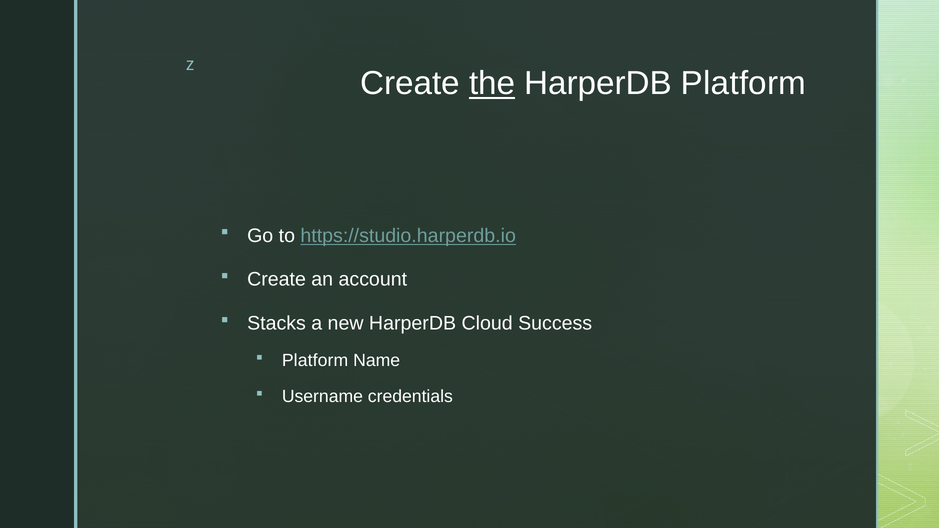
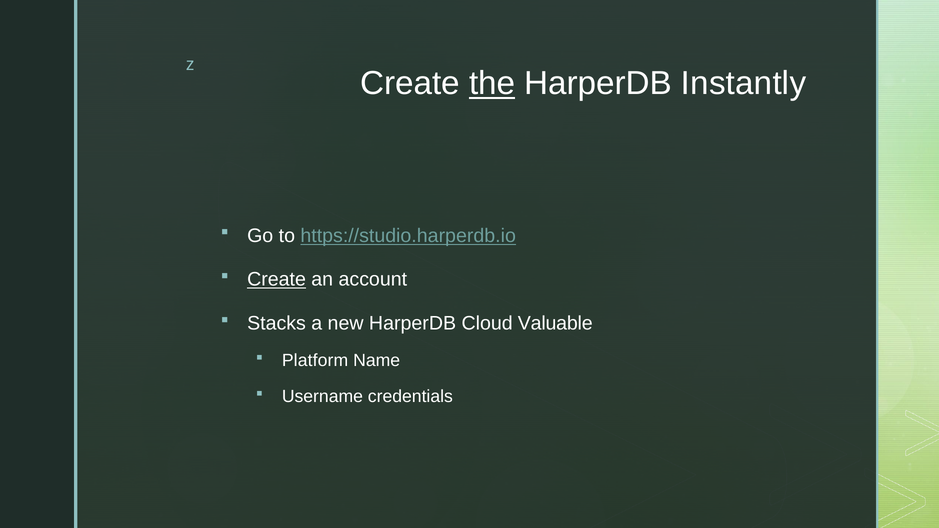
HarperDB Platform: Platform -> Instantly
Create at (277, 280) underline: none -> present
Success: Success -> Valuable
